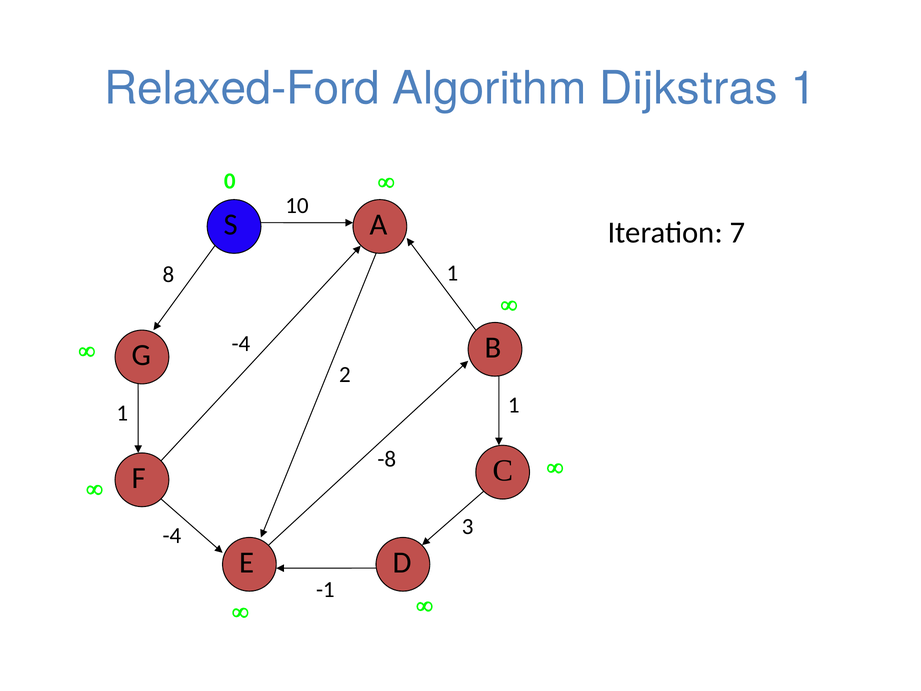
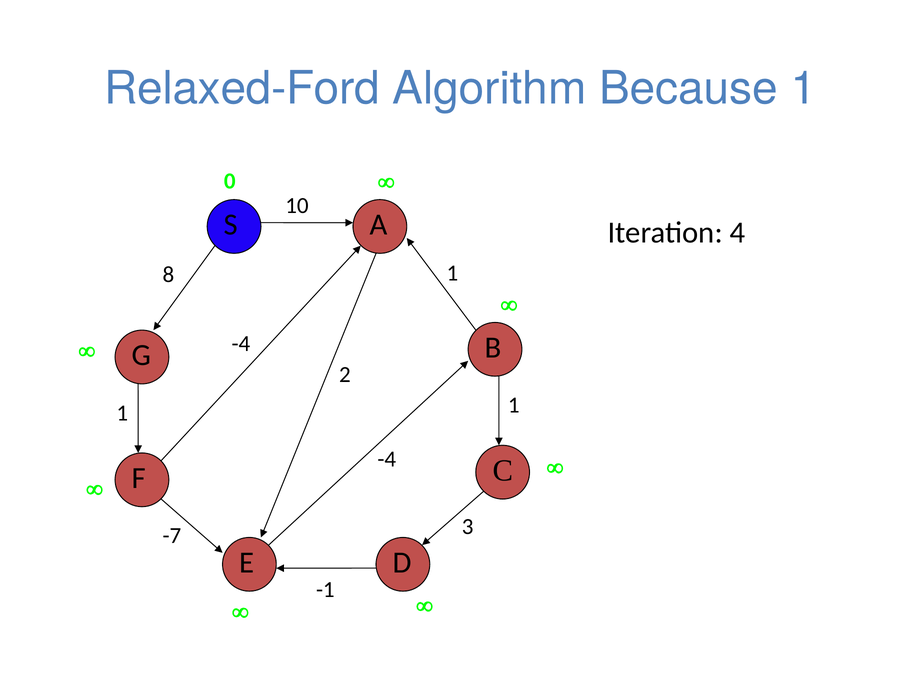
Dijkstras: Dijkstras -> Because
7: 7 -> 4
-8 at (387, 459): -8 -> -4
-4 at (172, 536): -4 -> -7
